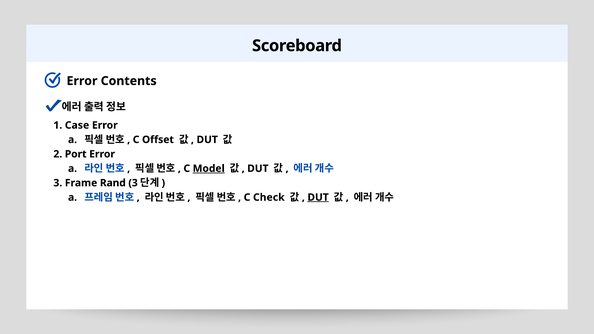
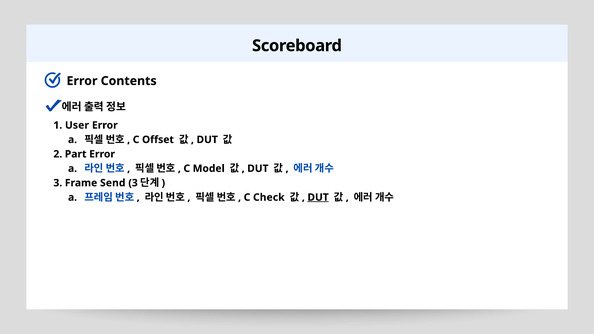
Case: Case -> User
Port: Port -> Part
Model underline: present -> none
Rand: Rand -> Send
